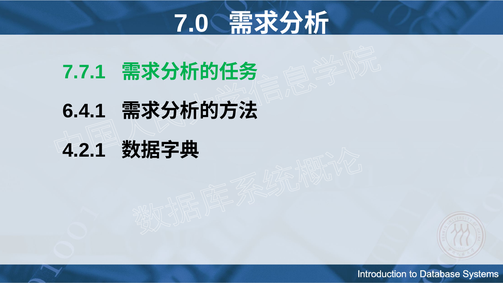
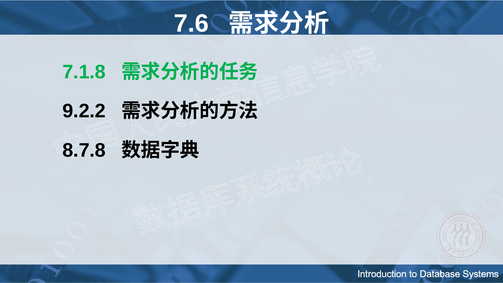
7.0: 7.0 -> 7.6
7.7.1: 7.7.1 -> 7.1.8
6.4.1: 6.4.1 -> 9.2.2
4.2.1: 4.2.1 -> 8.7.8
